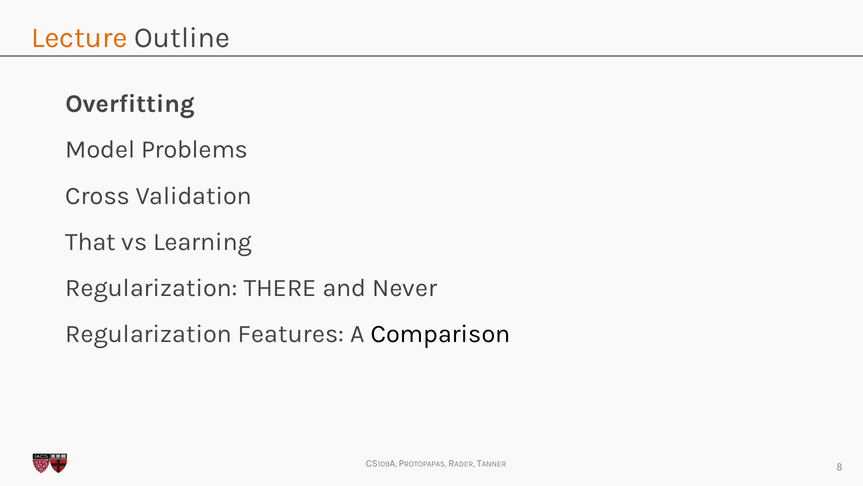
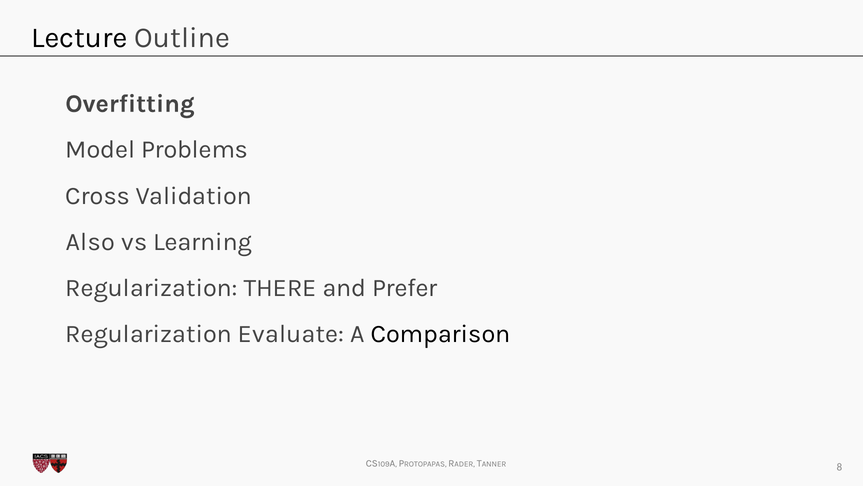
Lecture colour: orange -> black
That: That -> Also
Never: Never -> Prefer
Features: Features -> Evaluate
